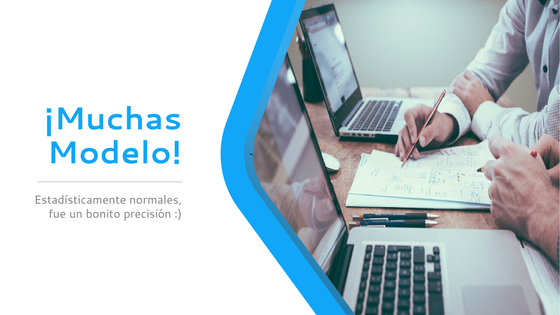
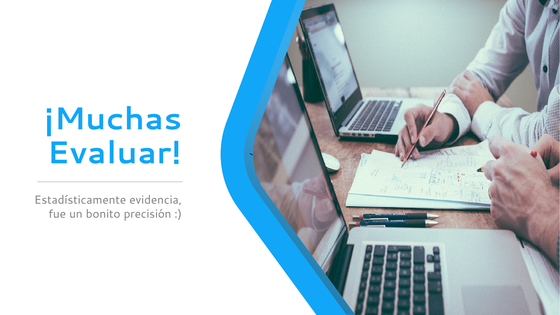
Modelo: Modelo -> Evaluar
normales: normales -> evidencia
